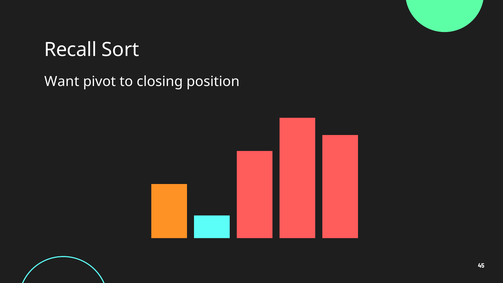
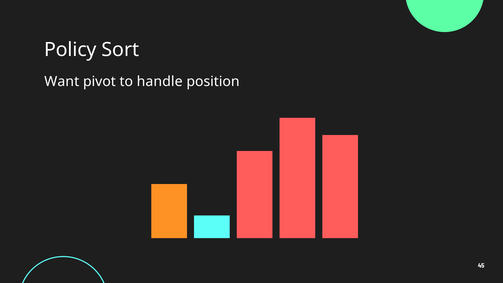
Recall: Recall -> Policy
closing: closing -> handle
